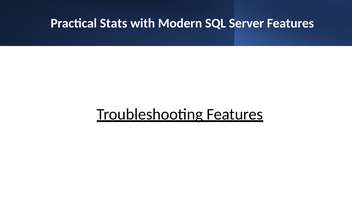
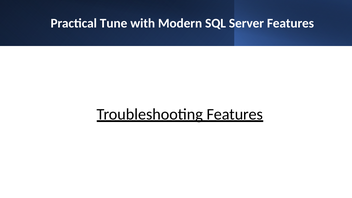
Stats: Stats -> Tune
